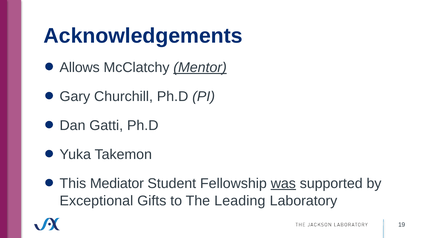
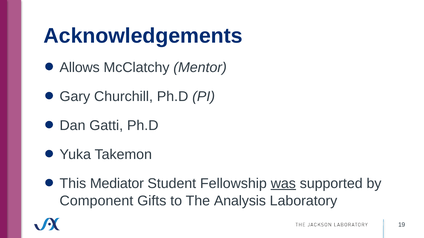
Mentor underline: present -> none
Exceptional: Exceptional -> Component
Leading: Leading -> Analysis
